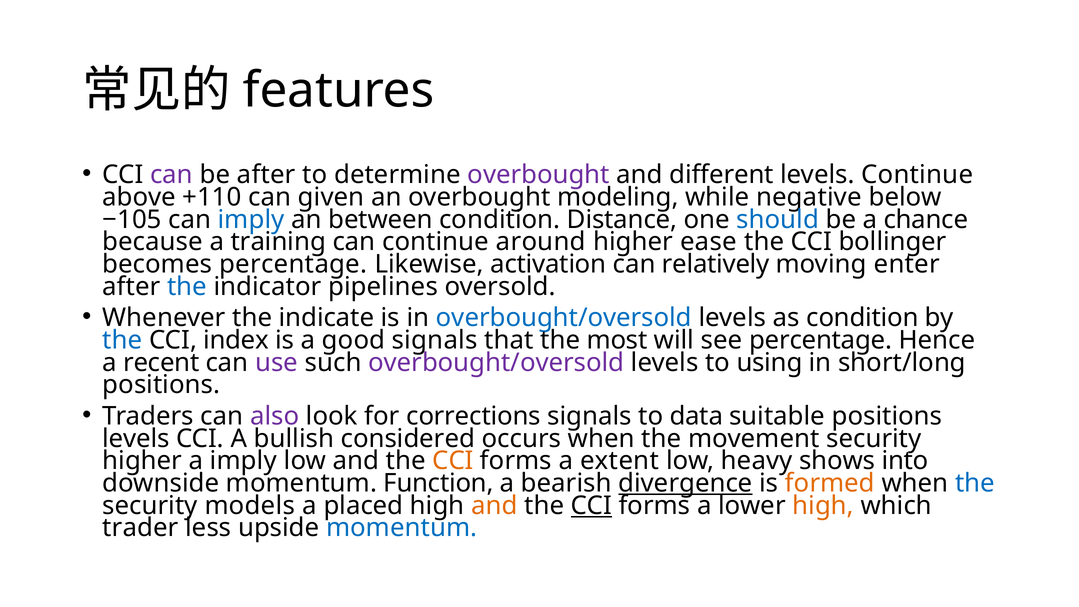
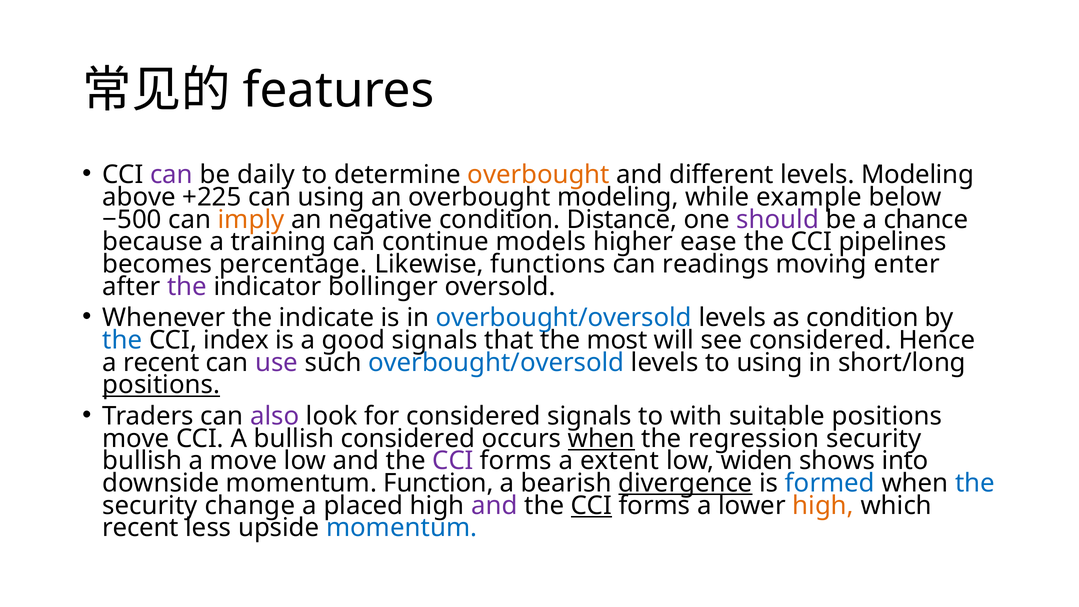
be after: after -> daily
overbought at (539, 175) colour: purple -> orange
levels Continue: Continue -> Modeling
+110: +110 -> +225
can given: given -> using
negative: negative -> example
−105: −105 -> −500
imply at (251, 220) colour: blue -> orange
between: between -> negative
should colour: blue -> purple
around: around -> models
bollinger: bollinger -> pipelines
activation: activation -> functions
relatively: relatively -> readings
the at (187, 287) colour: blue -> purple
pipelines: pipelines -> bollinger
see percentage: percentage -> considered
overbought/oversold at (496, 363) colour: purple -> blue
positions at (161, 385) underline: none -> present
for corrections: corrections -> considered
data: data -> with
levels at (136, 439): levels -> move
when at (601, 439) underline: none -> present
movement: movement -> regression
higher at (142, 461): higher -> bullish
a imply: imply -> move
CCI at (453, 461) colour: orange -> purple
heavy: heavy -> widen
formed colour: orange -> blue
models: models -> change
and at (494, 506) colour: orange -> purple
trader at (140, 528): trader -> recent
